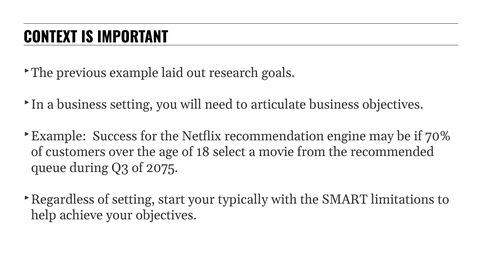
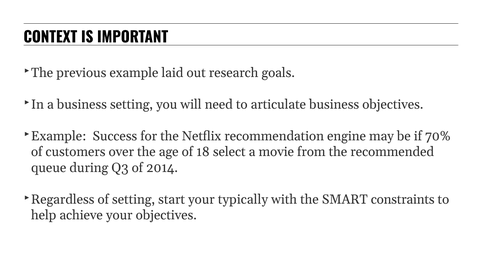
2075: 2075 -> 2014
limitations: limitations -> constraints
